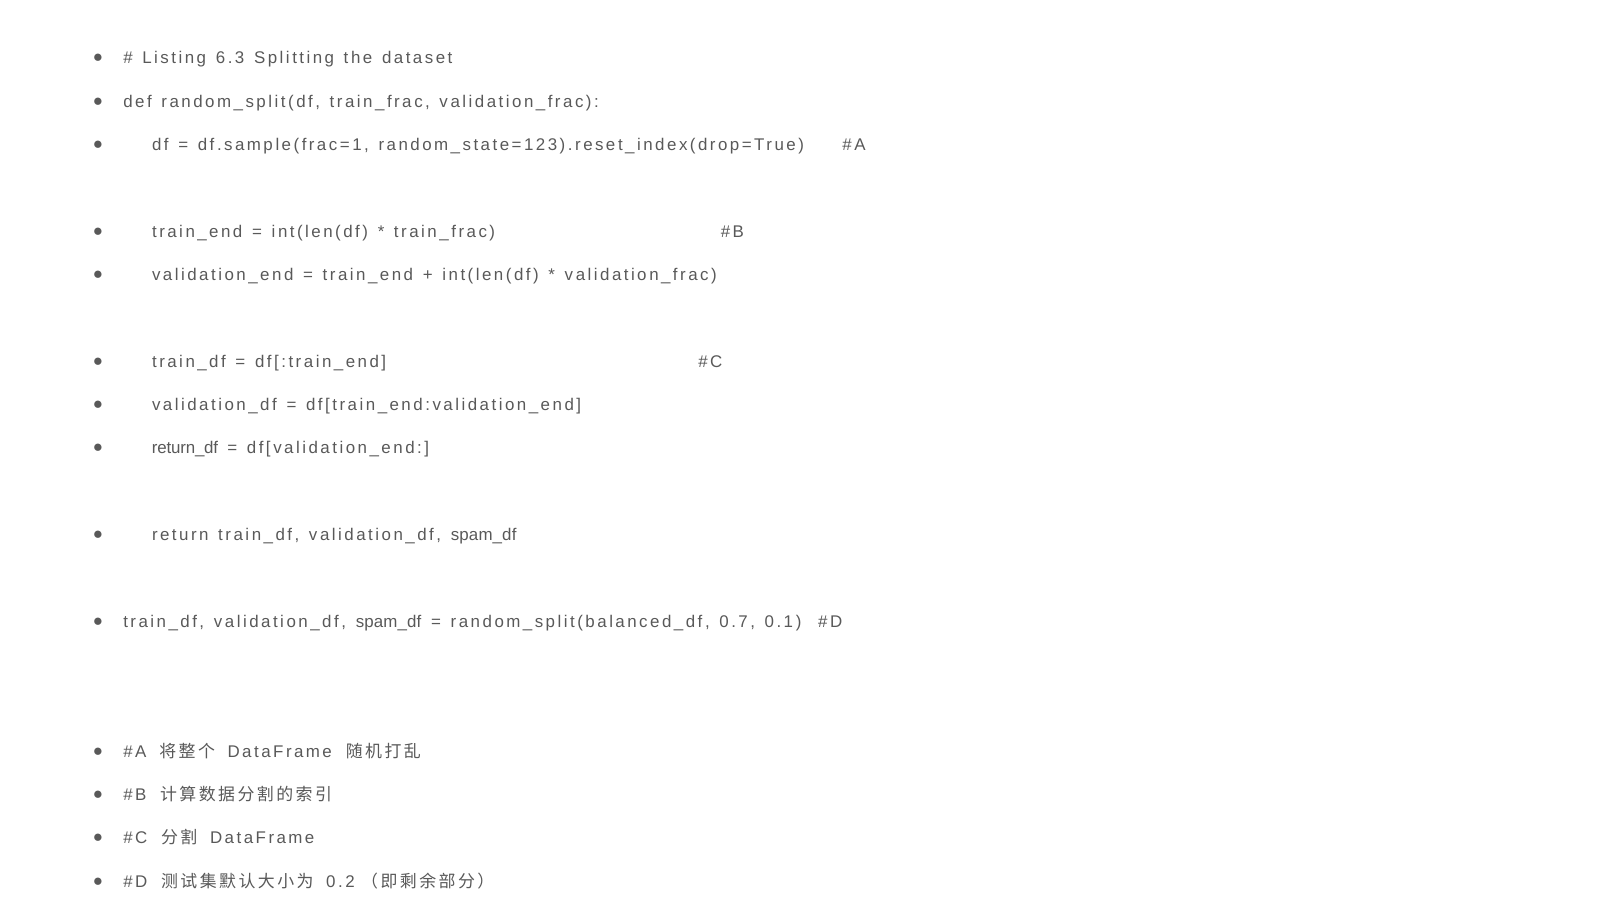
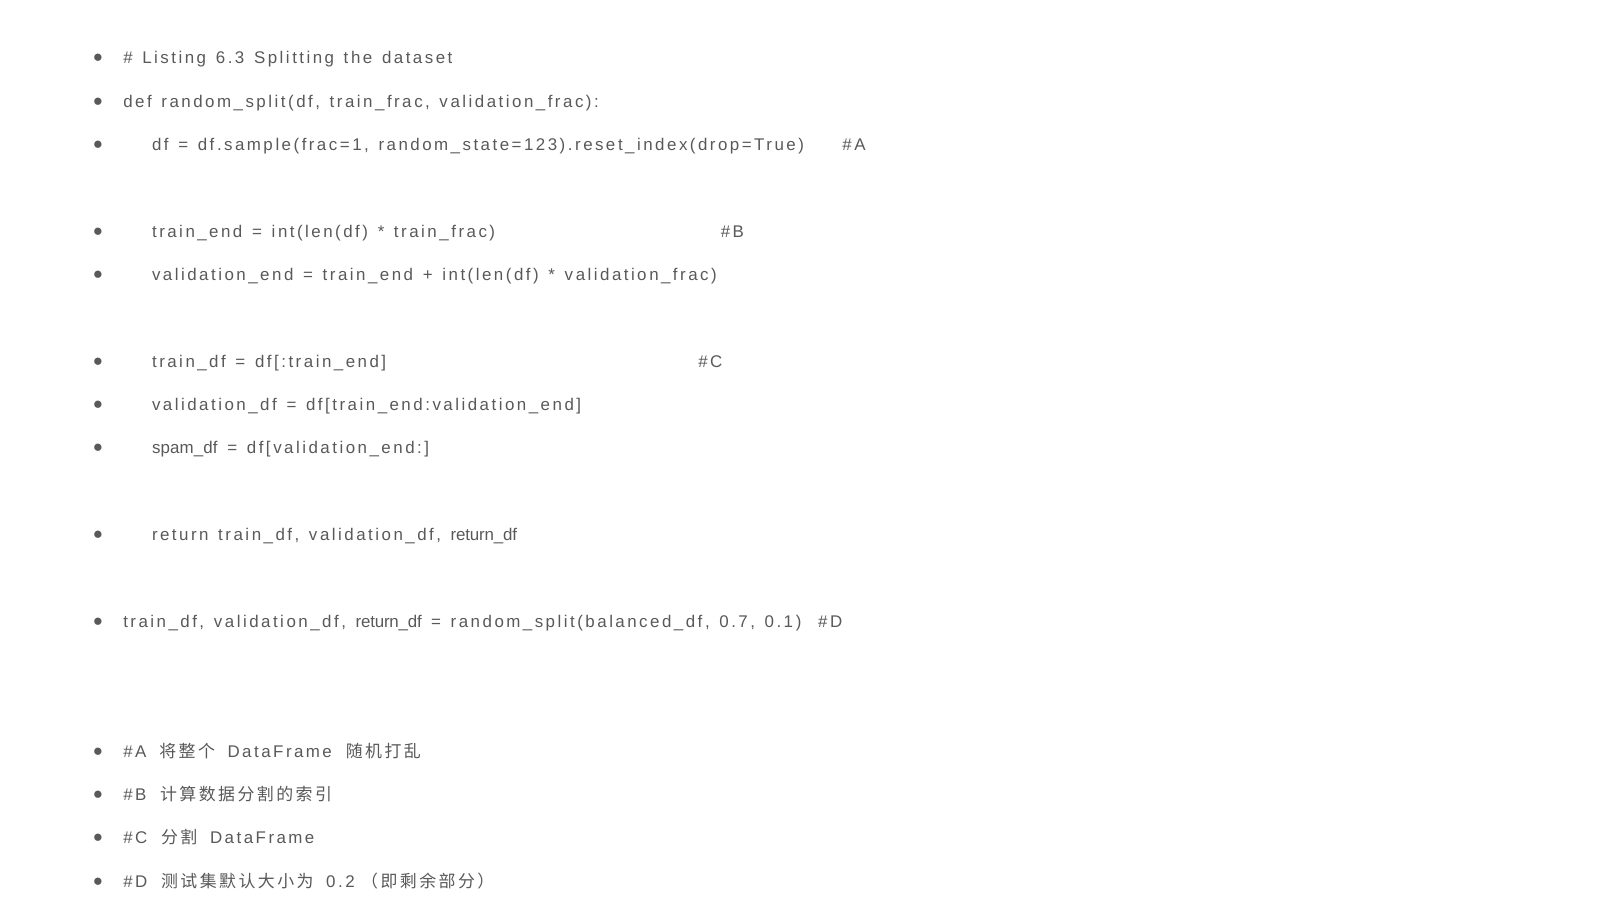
return_df: return_df -> spam_df
return train_df validation_df spam_df: spam_df -> return_df
spam_df at (389, 621): spam_df -> return_df
